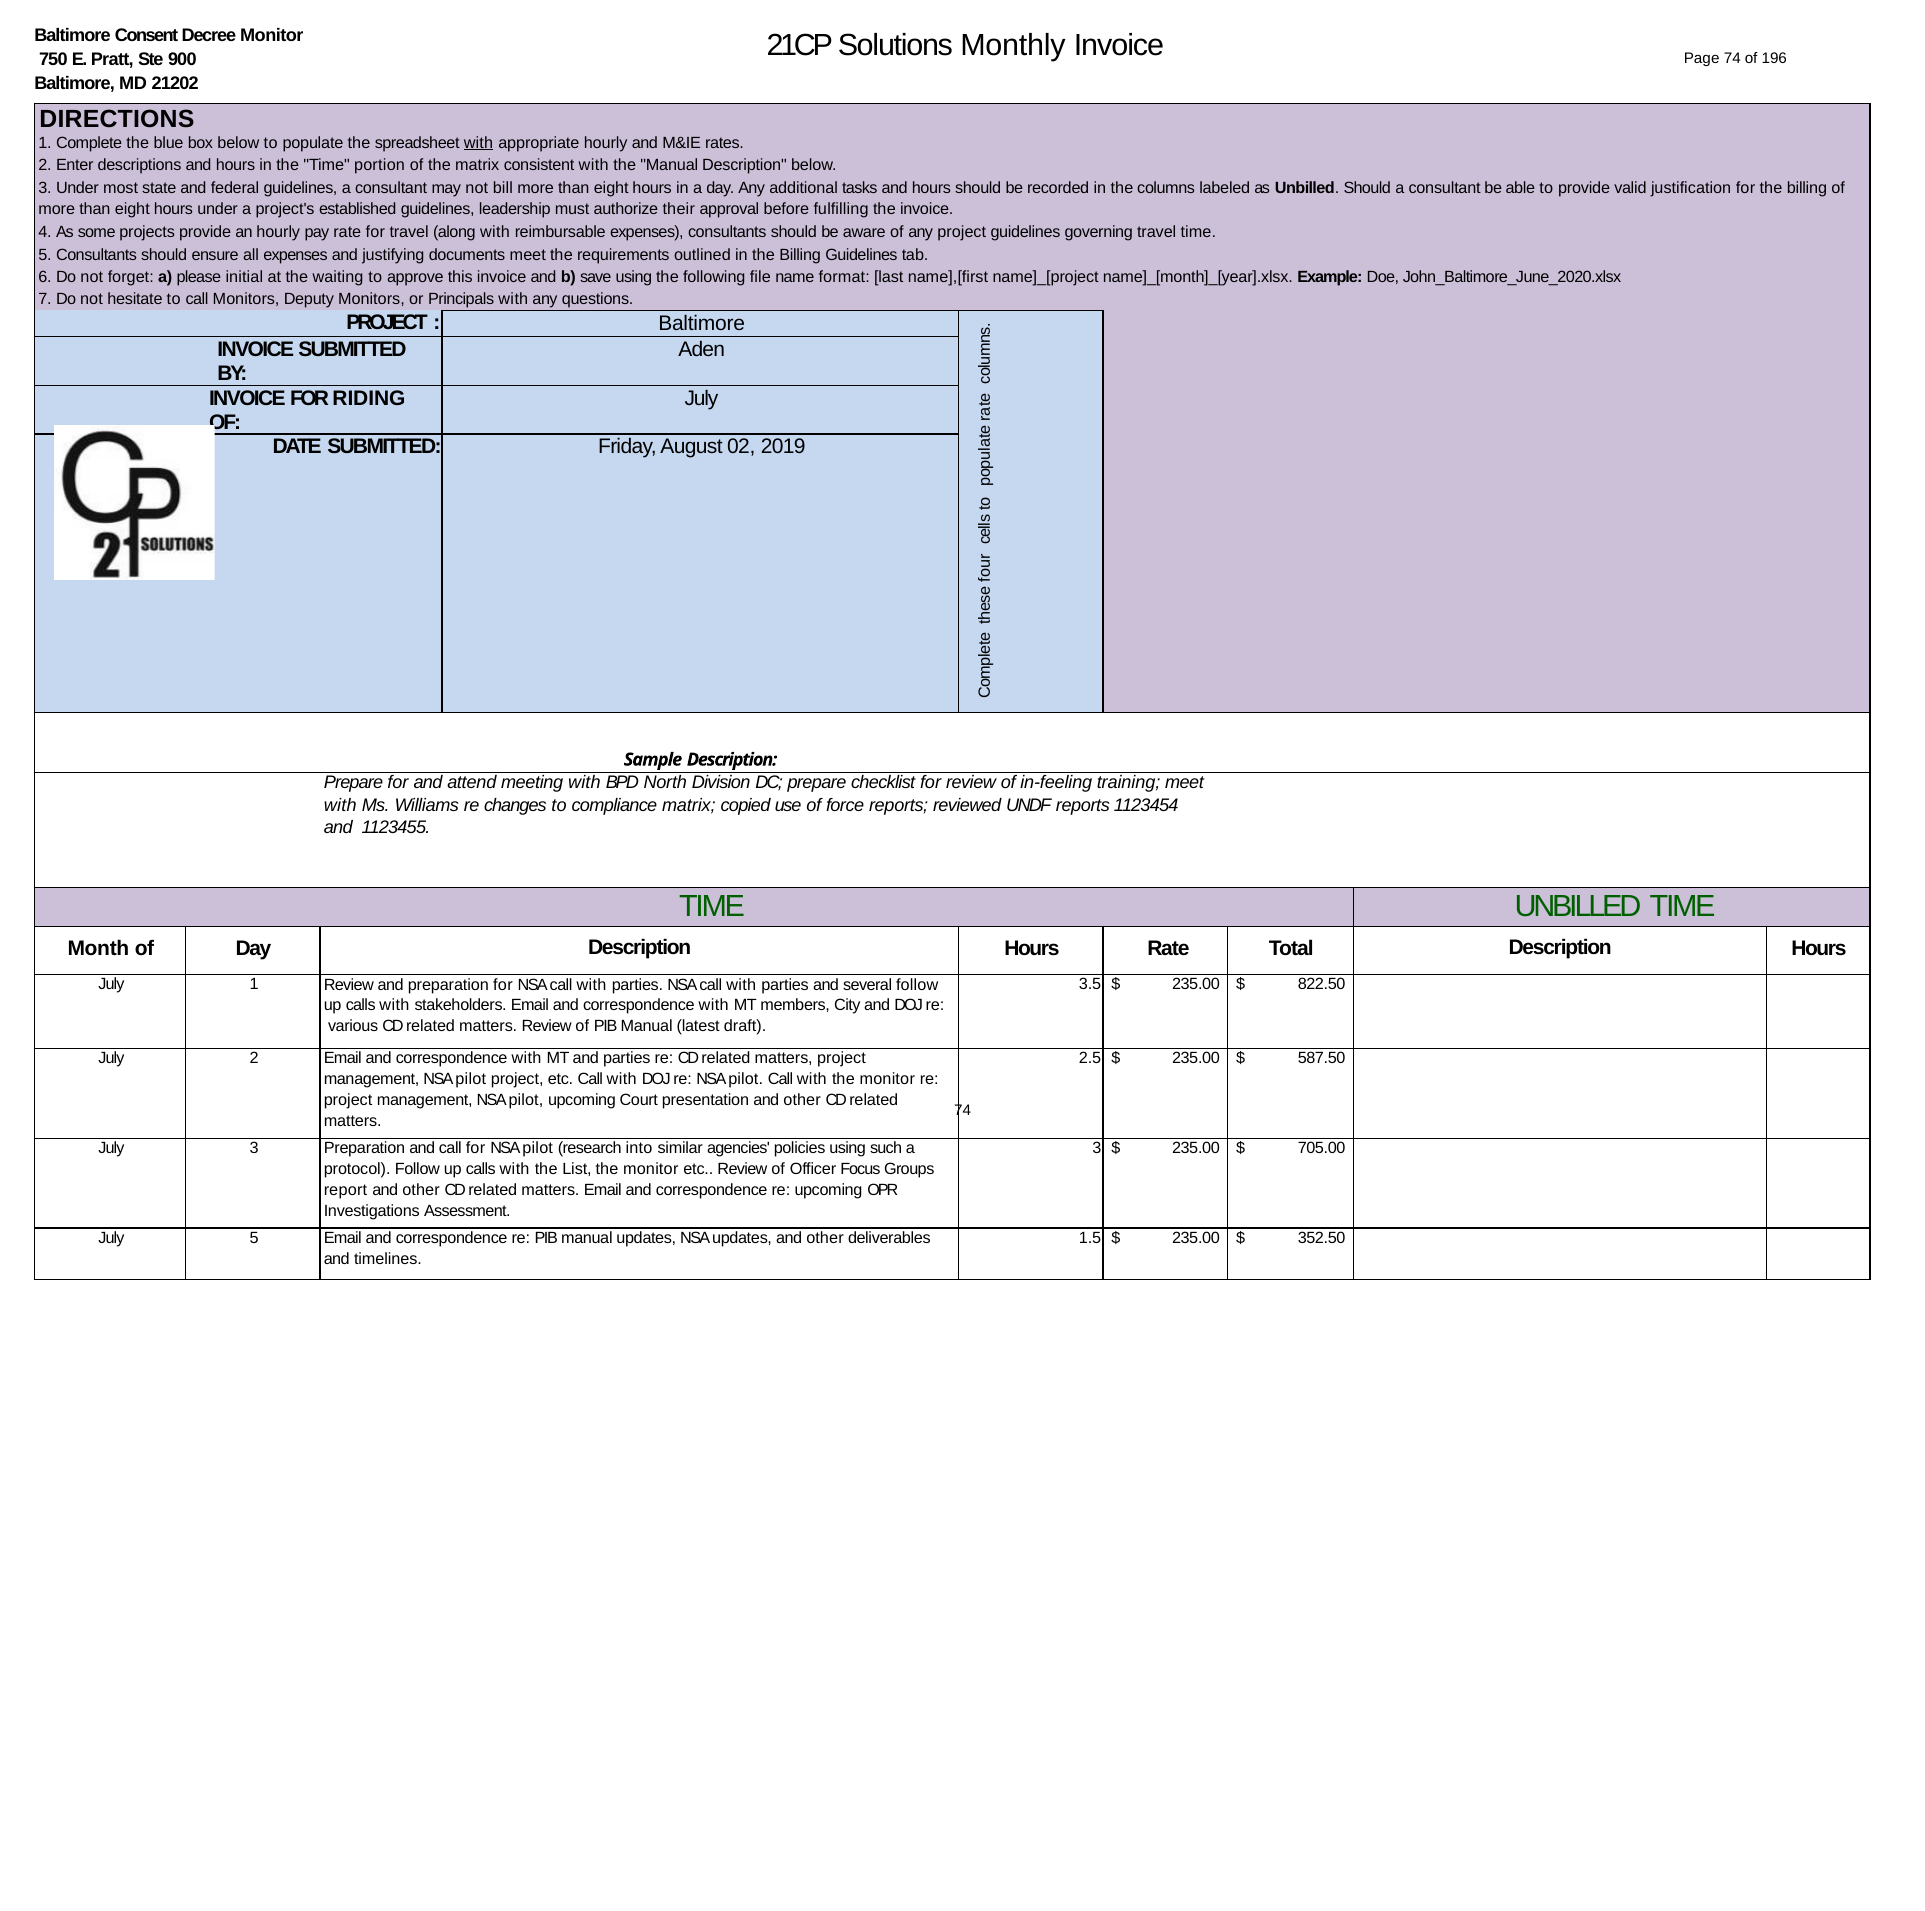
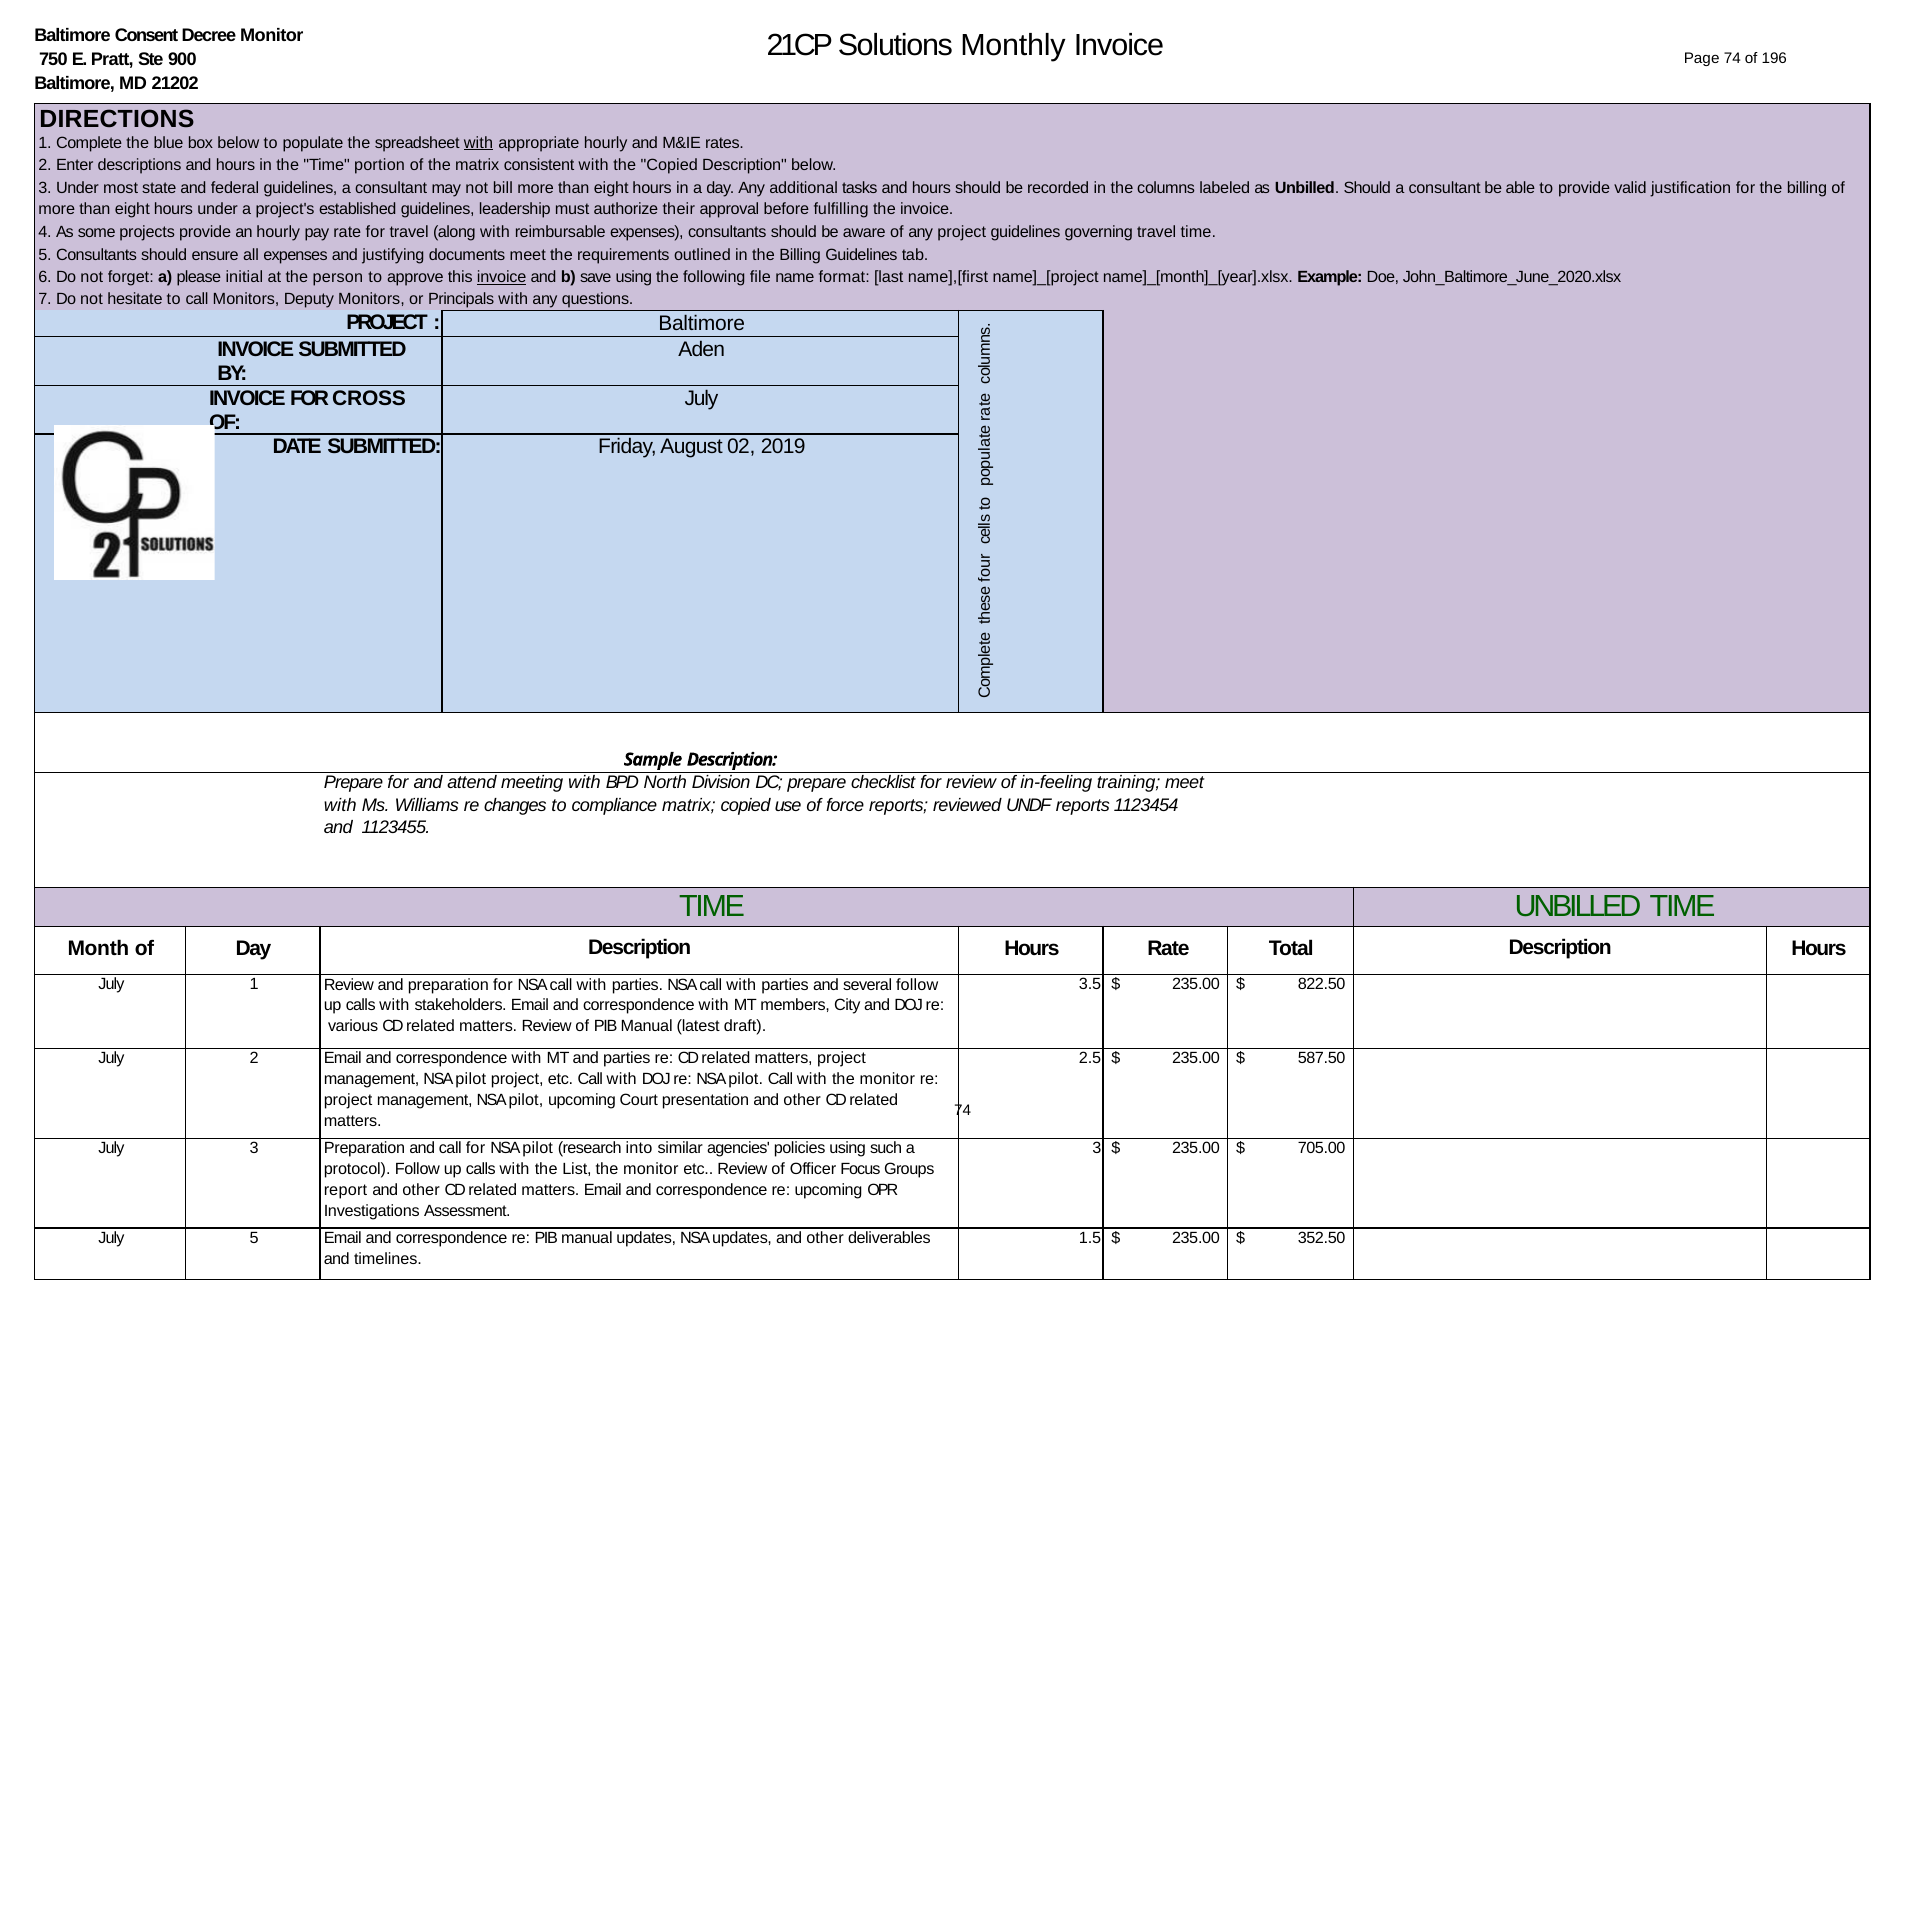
the Manual: Manual -> Copied
waiting: waiting -> person
invoice at (502, 277) underline: none -> present
RIDING: RIDING -> CROSS
